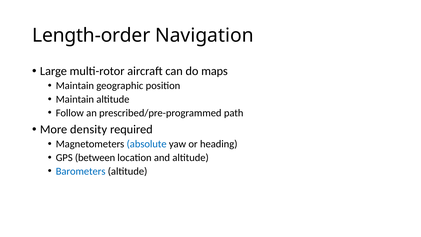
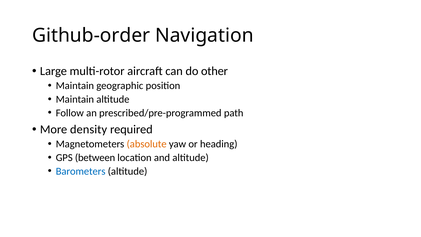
Length-order: Length-order -> Github-order
maps: maps -> other
absolute colour: blue -> orange
